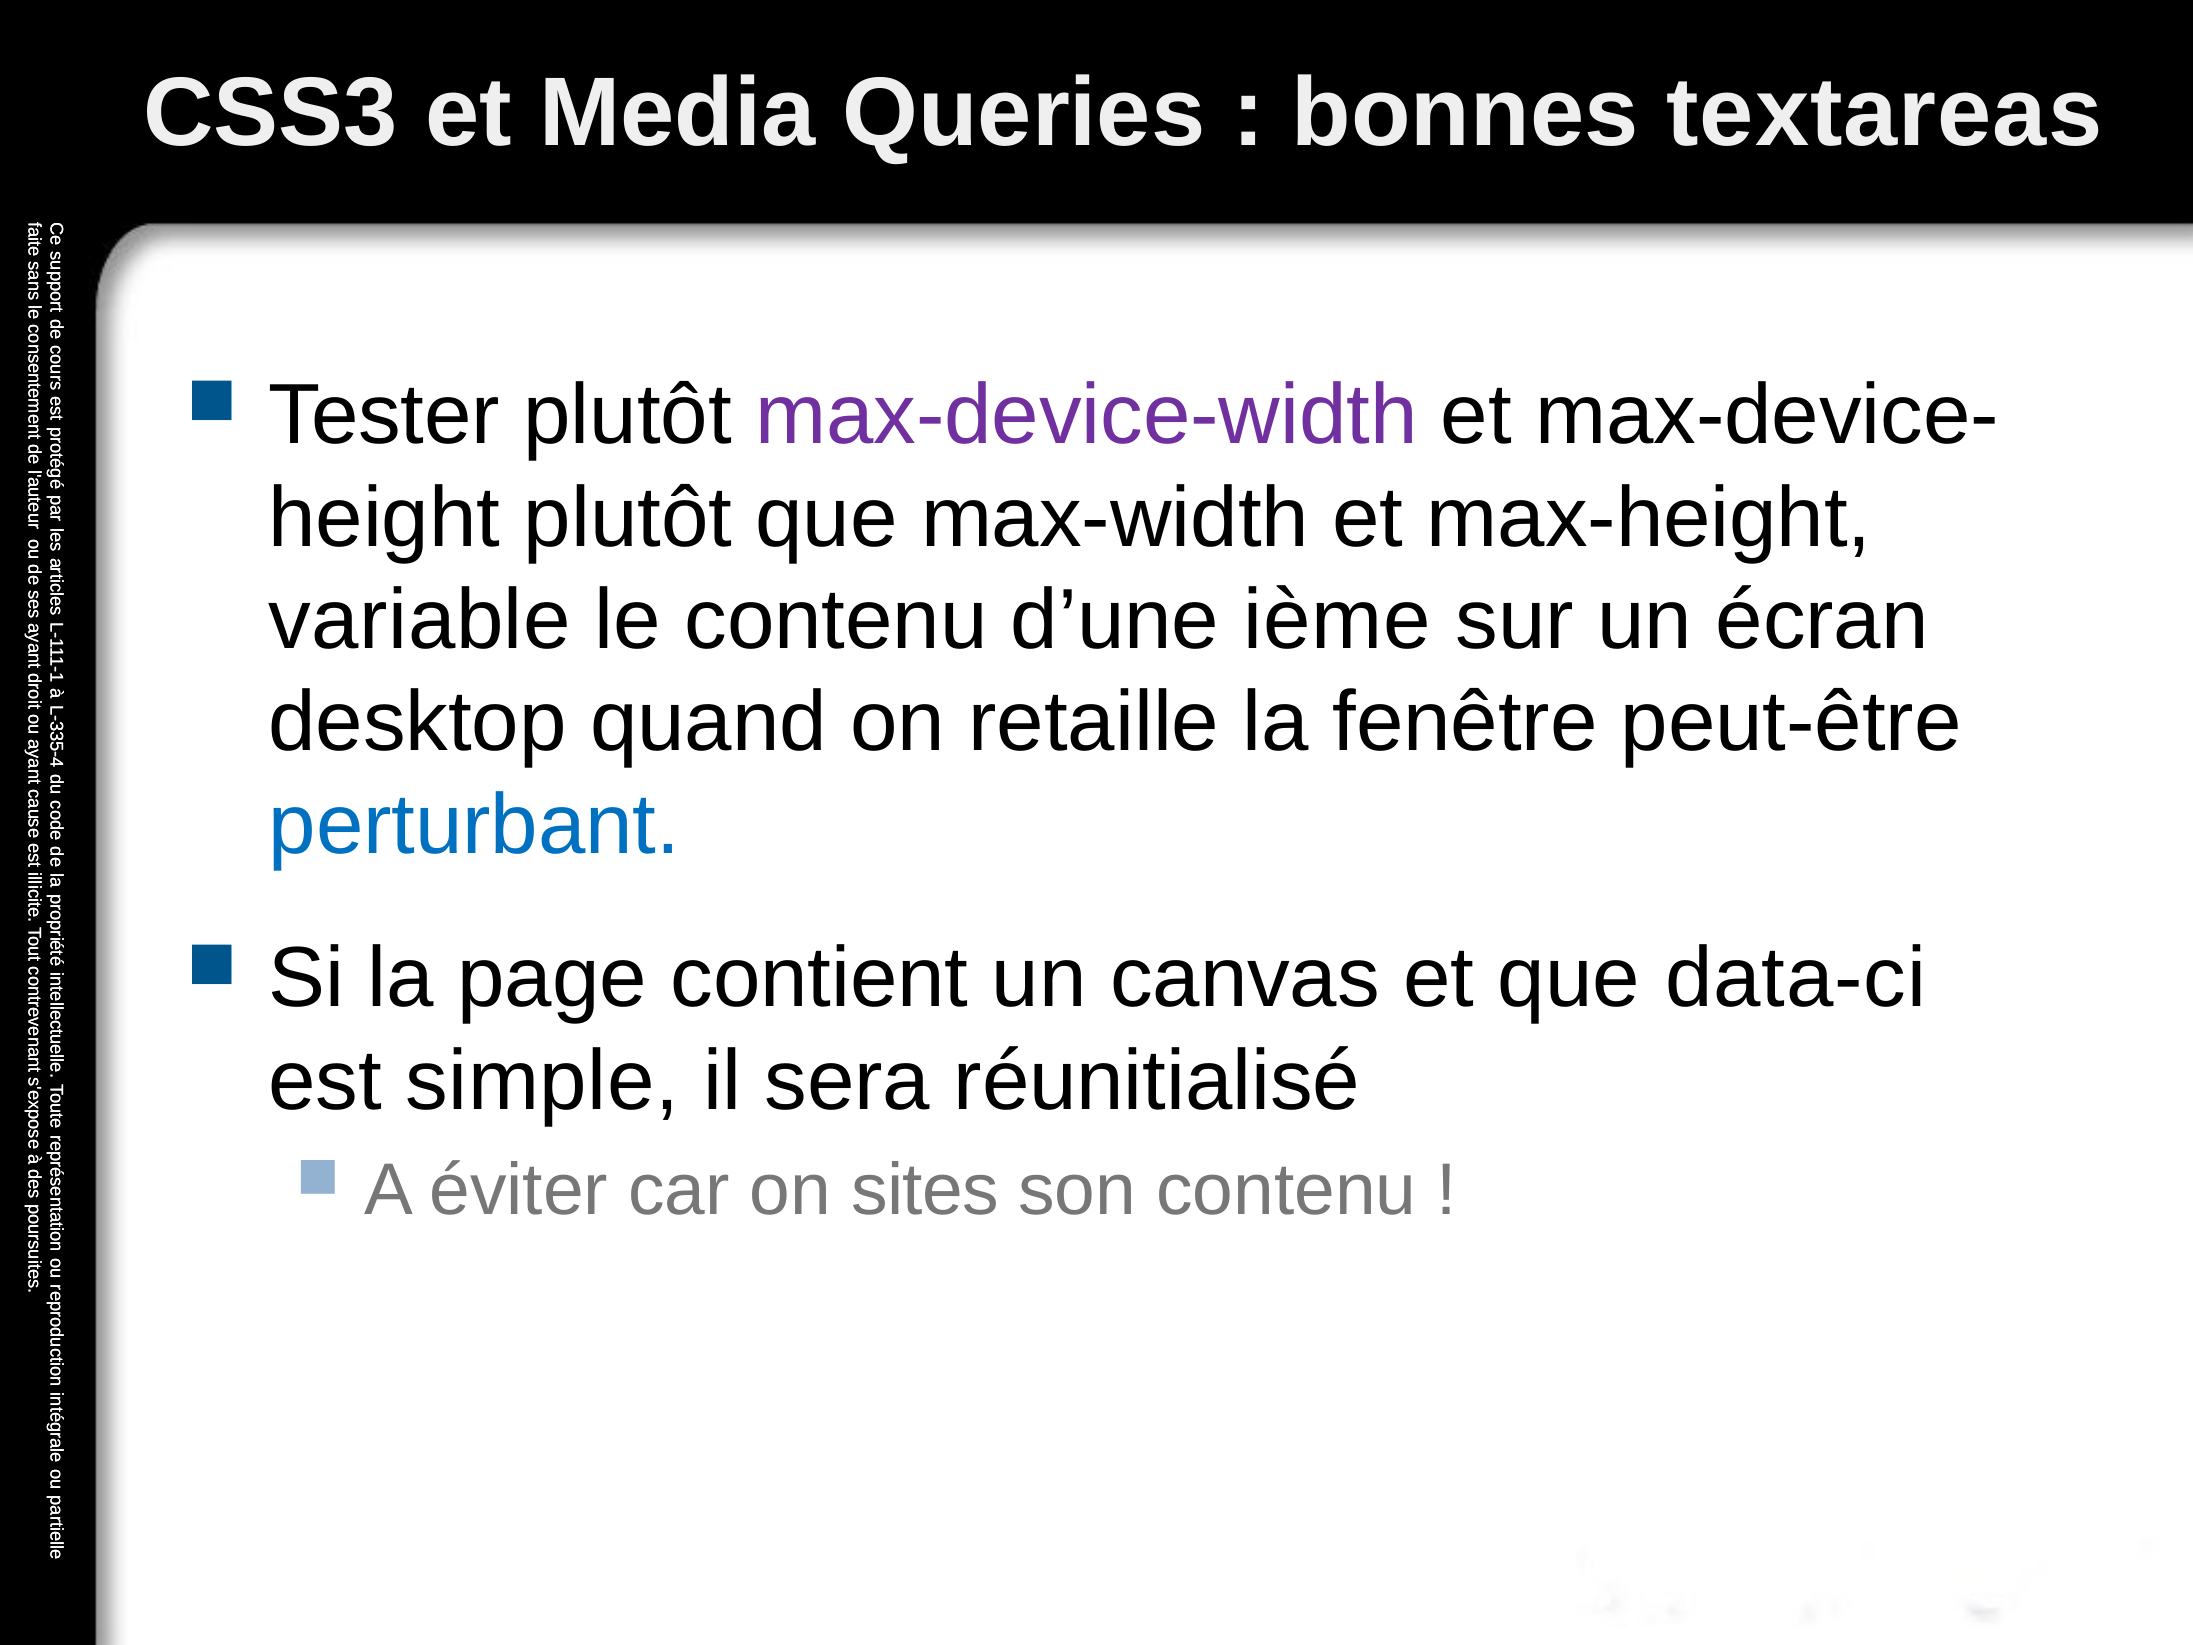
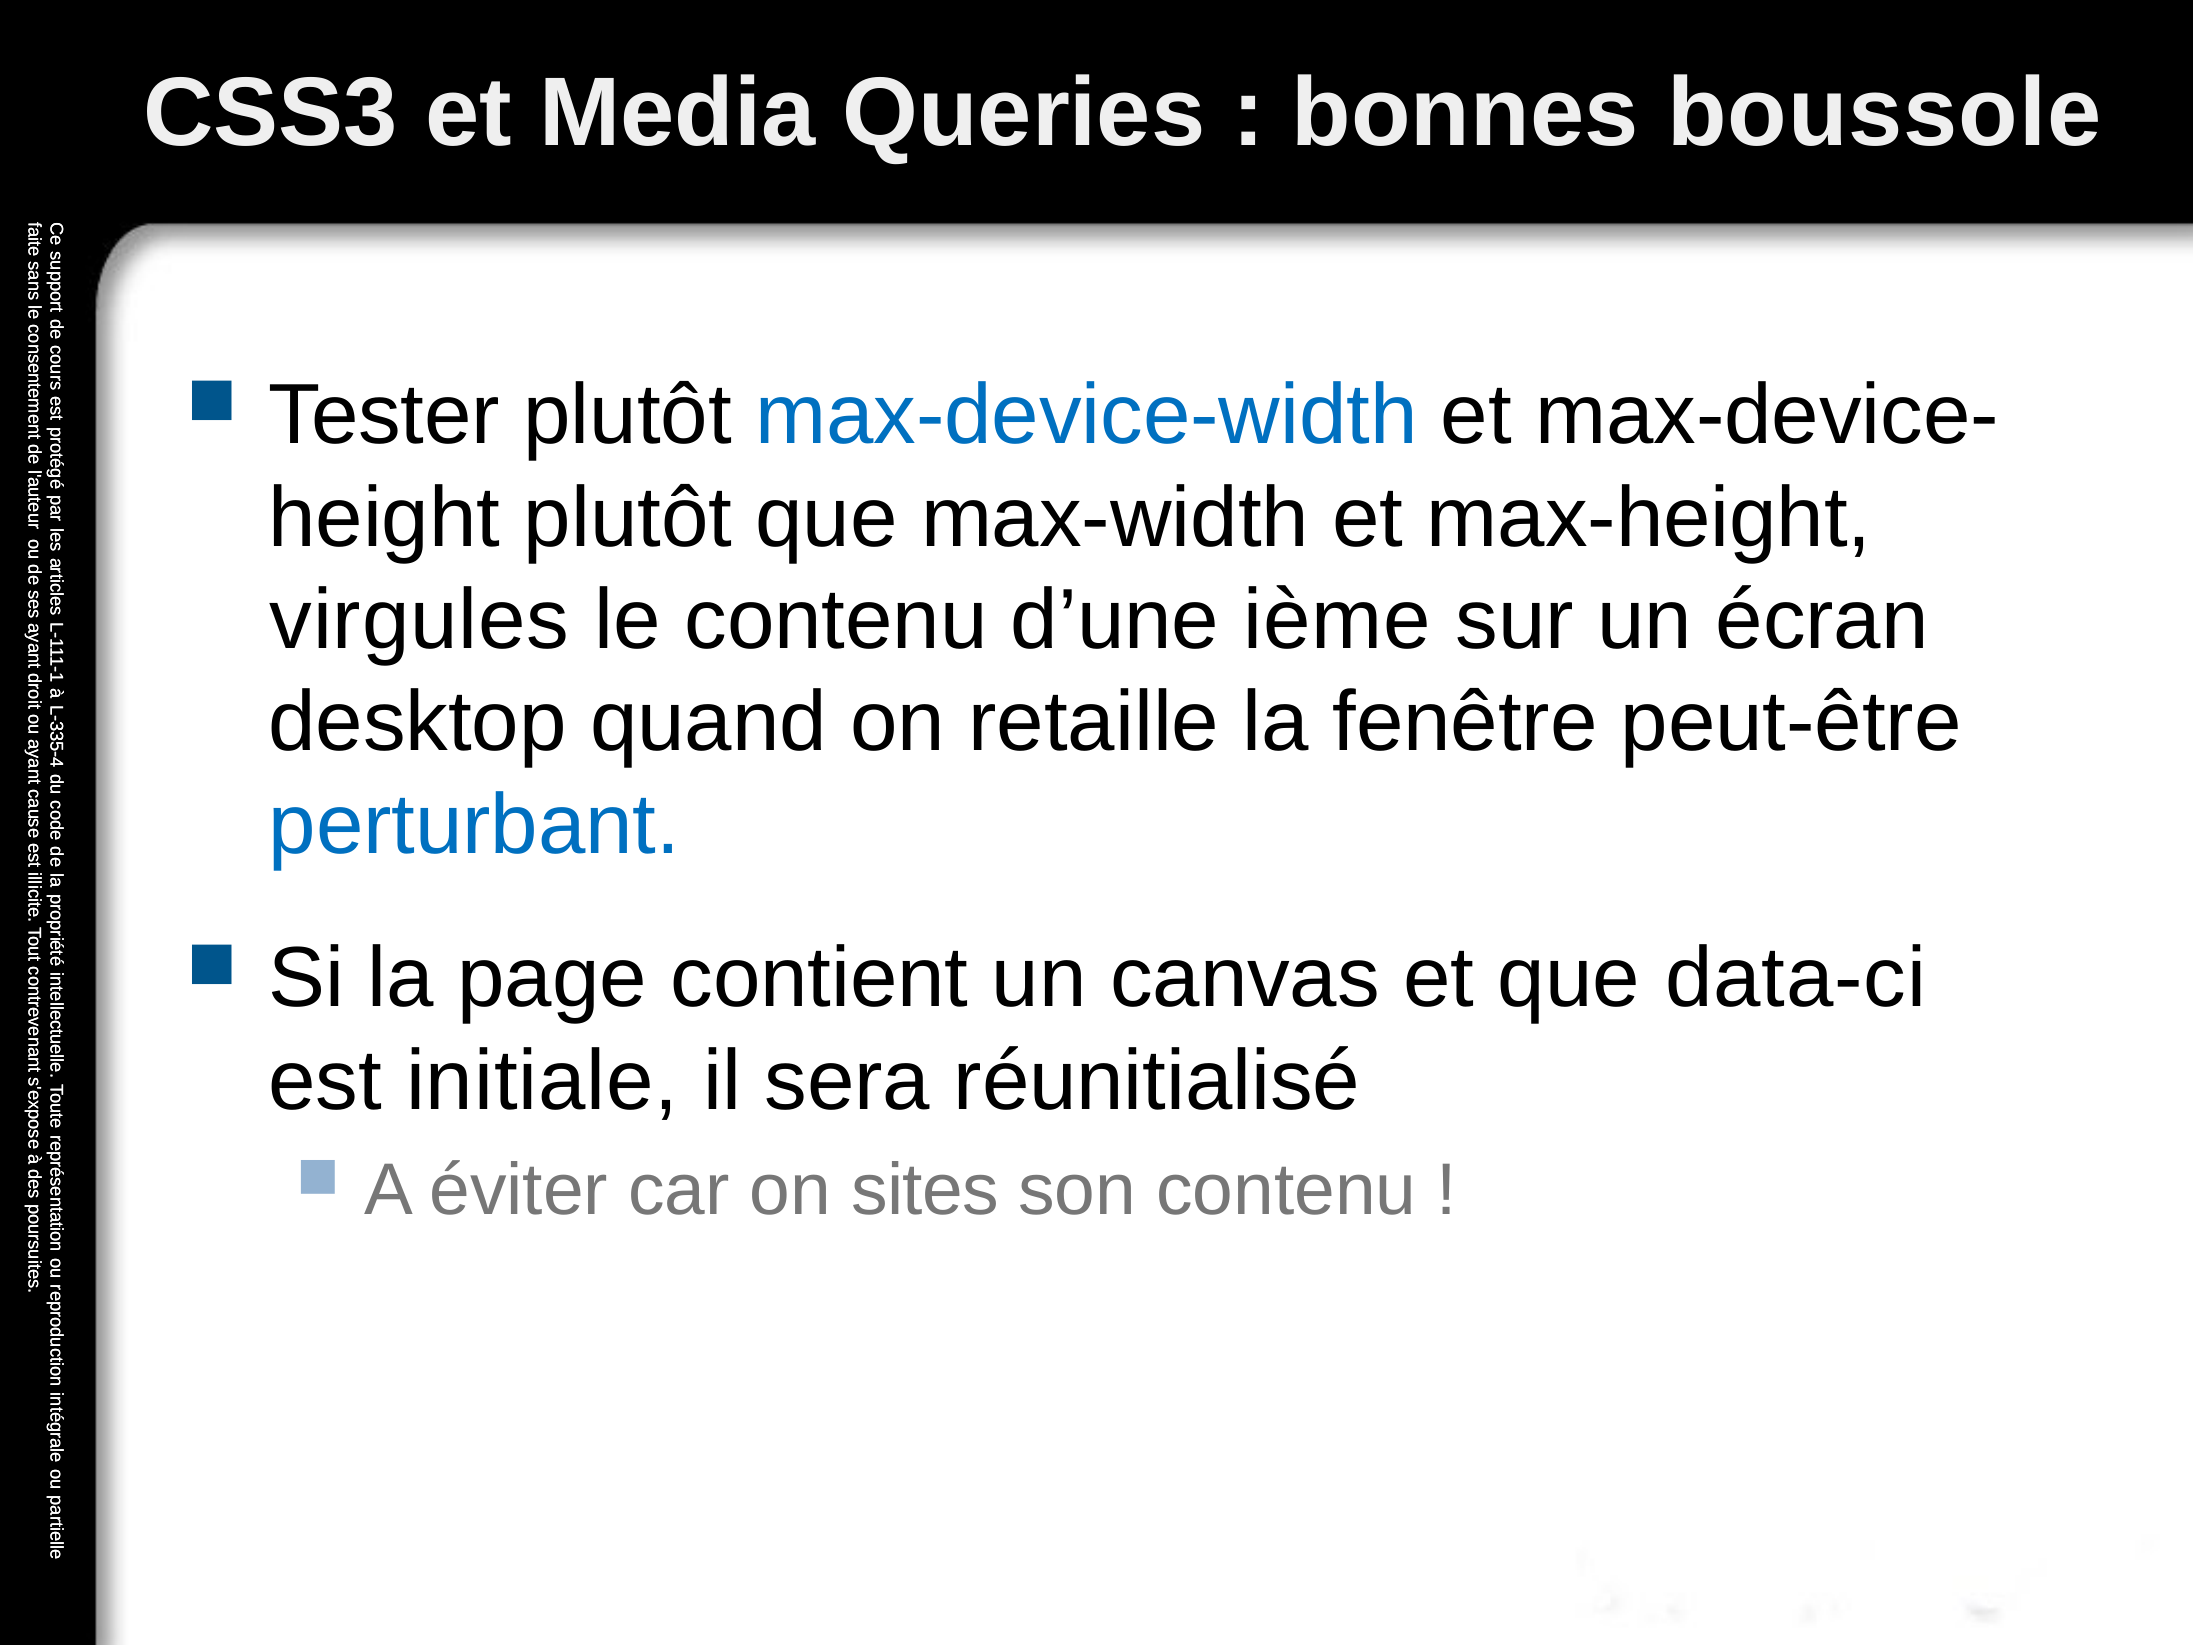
textareas: textareas -> boussole
max-device-width colour: purple -> blue
variable: variable -> virgules
simple: simple -> initiale
